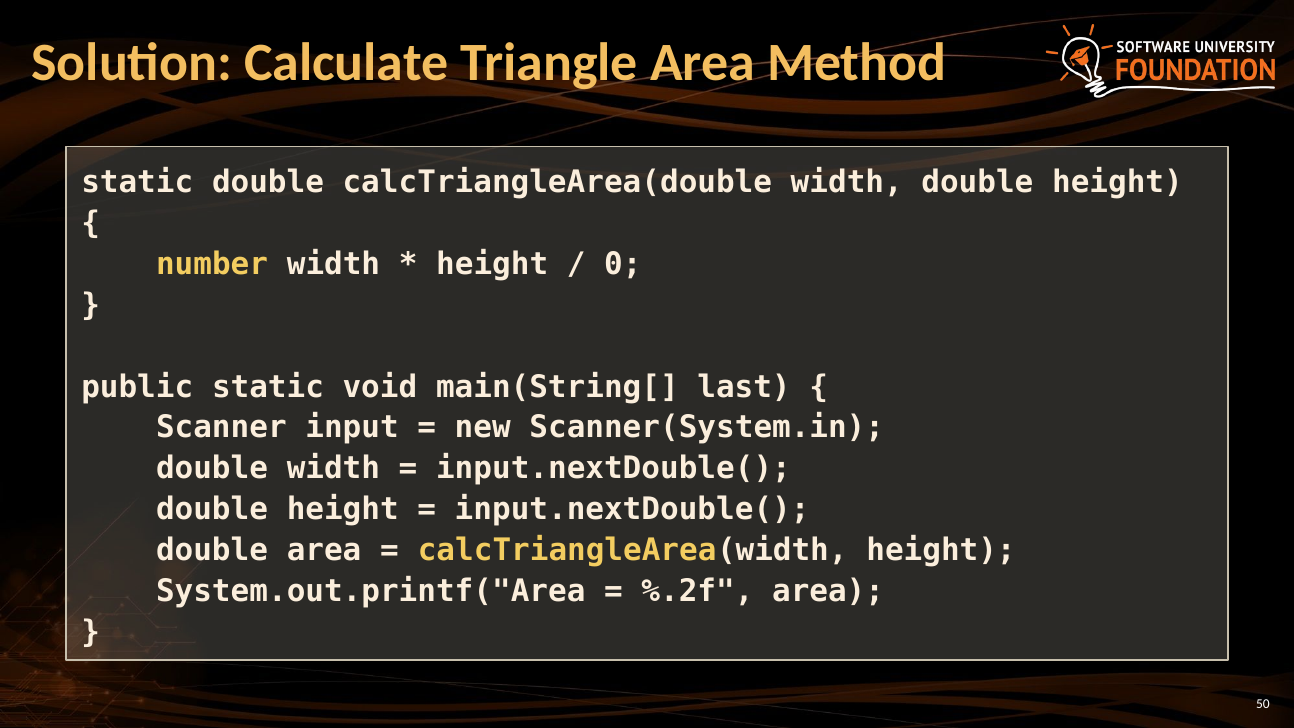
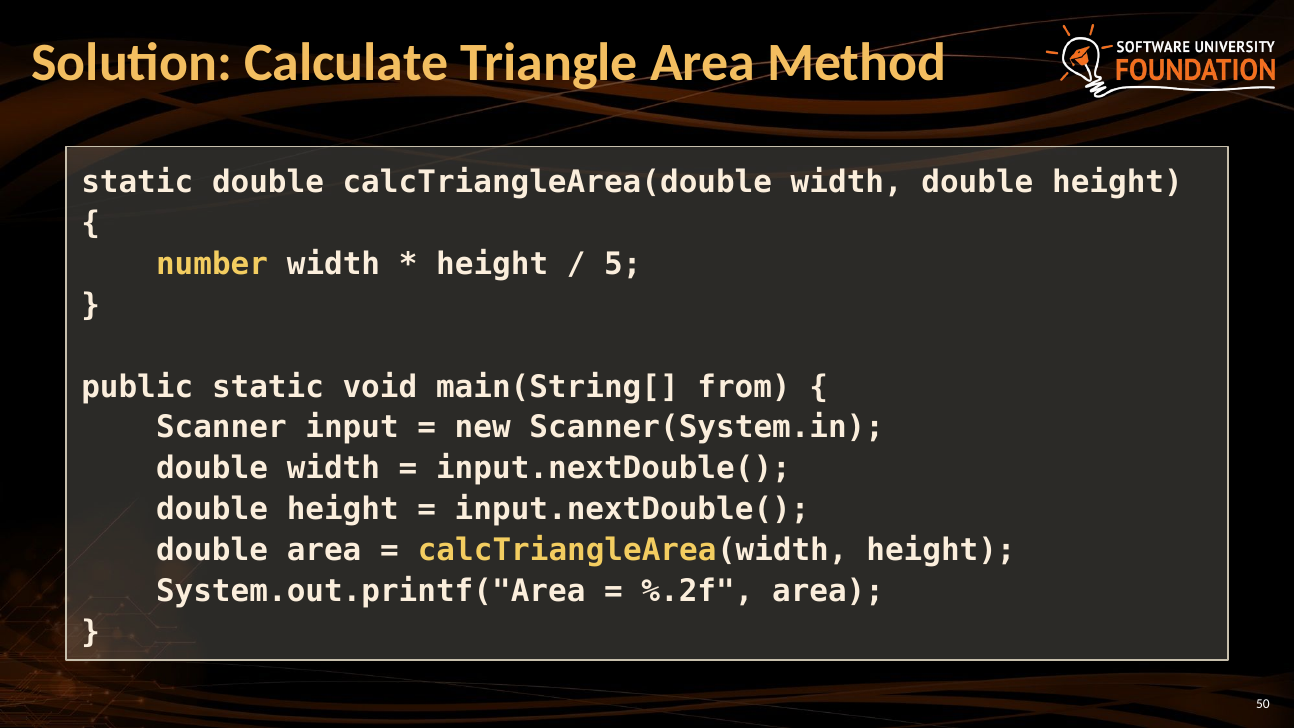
0: 0 -> 5
last: last -> from
